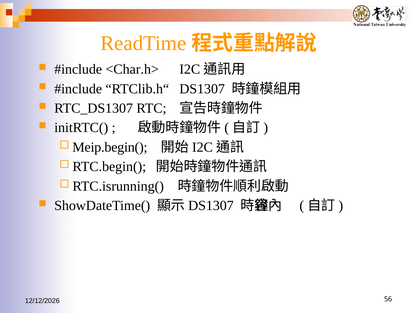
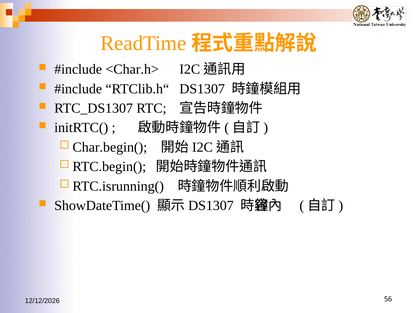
Meip.begin(: Meip.begin( -> Char.begin(
